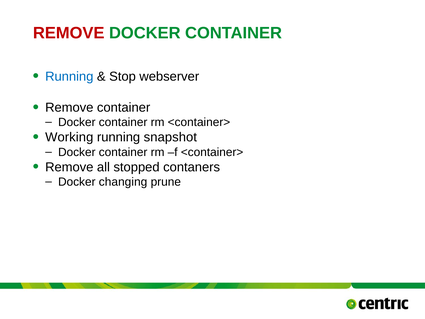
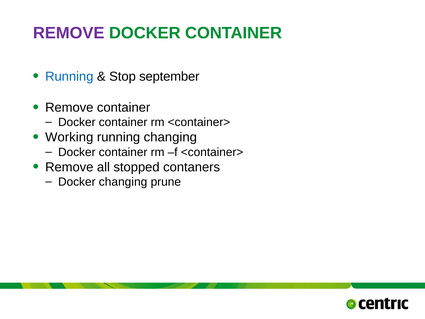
REMOVE at (69, 33) colour: red -> purple
Stop webserver: webserver -> september
running snapshot: snapshot -> changing
